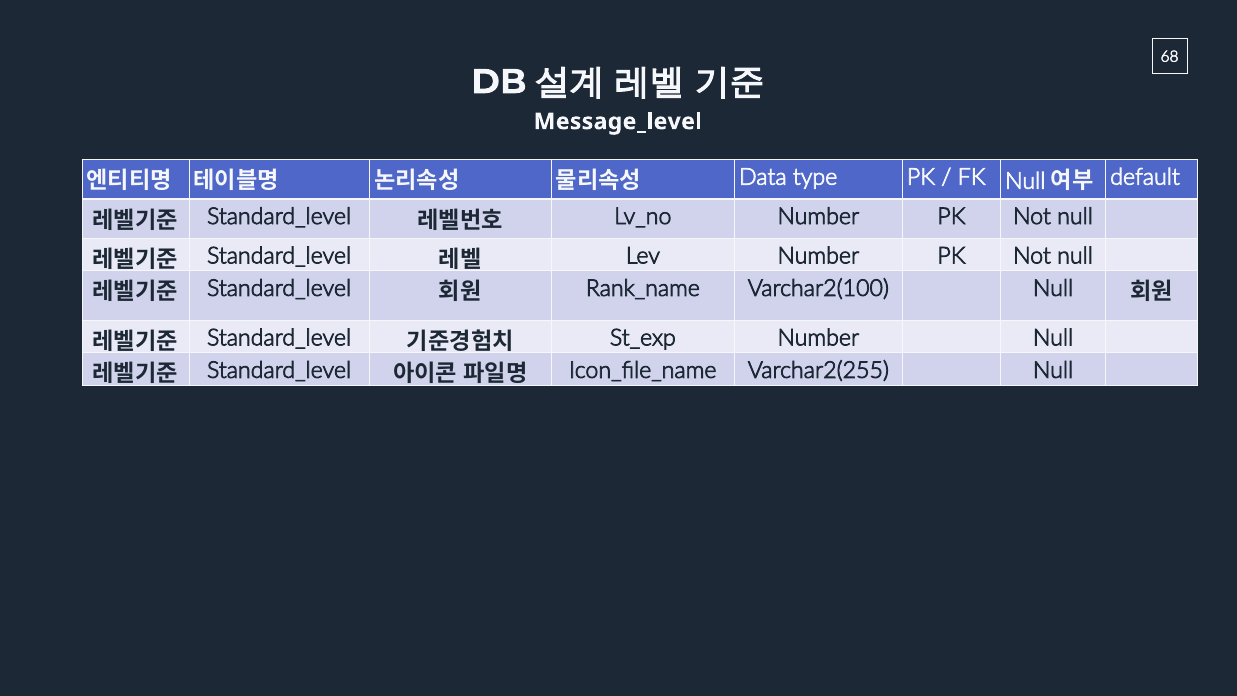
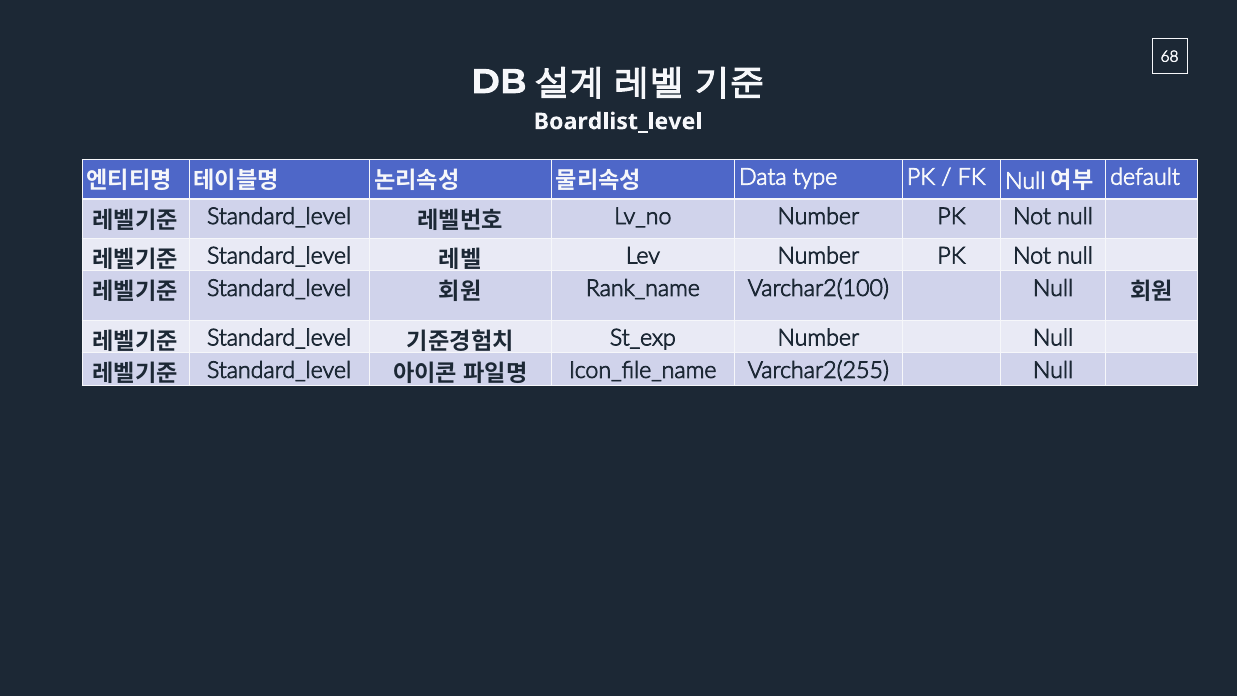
Message_level: Message_level -> Boardlist_level
